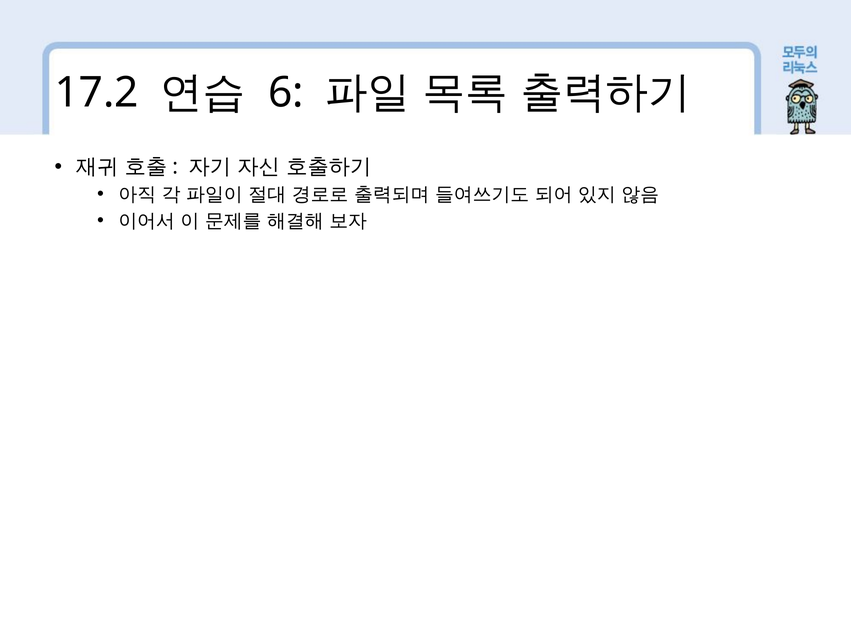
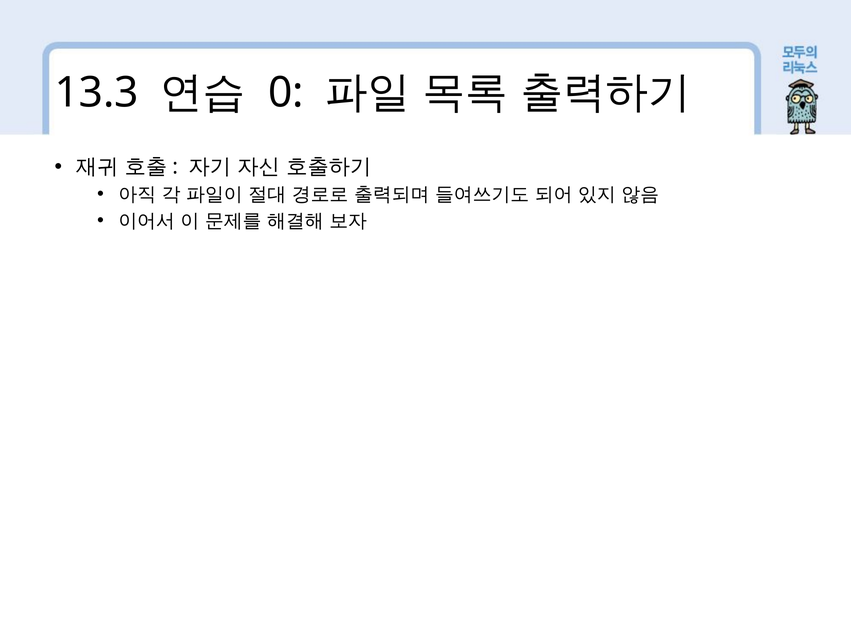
17.2: 17.2 -> 13.3
6: 6 -> 0
